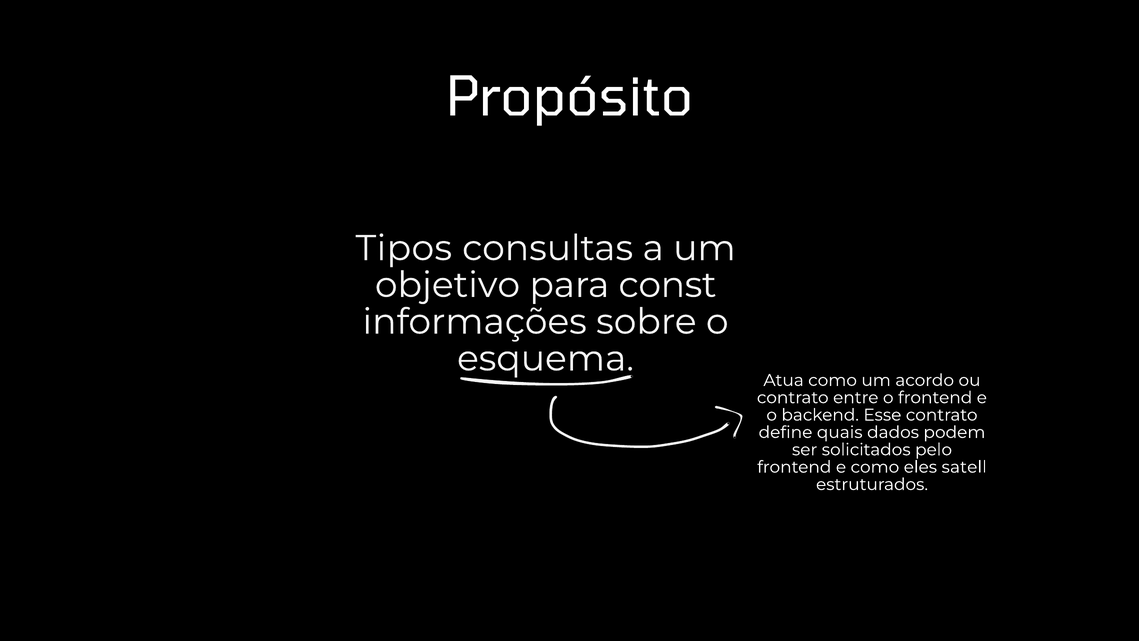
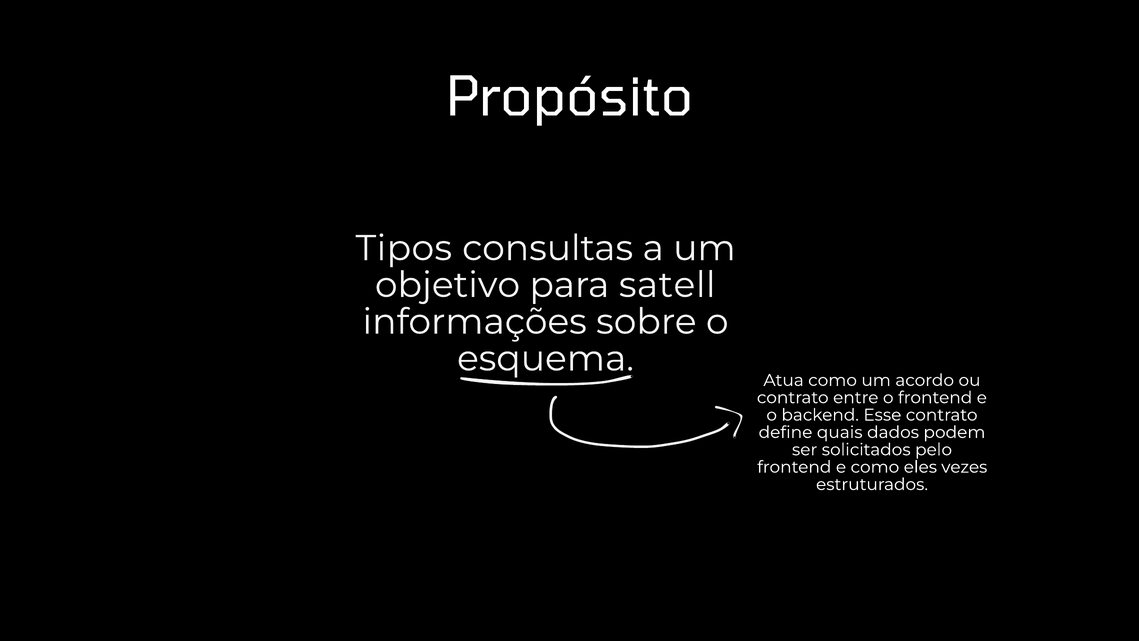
const: const -> satell
satell: satell -> vezes
